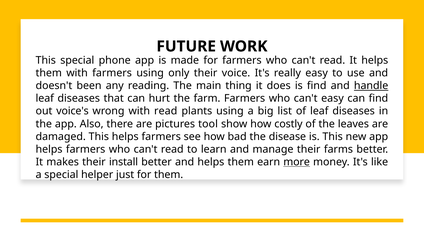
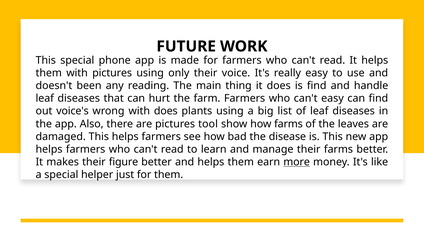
with farmers: farmers -> pictures
handle underline: present -> none
with read: read -> does
how costly: costly -> farms
install: install -> figure
